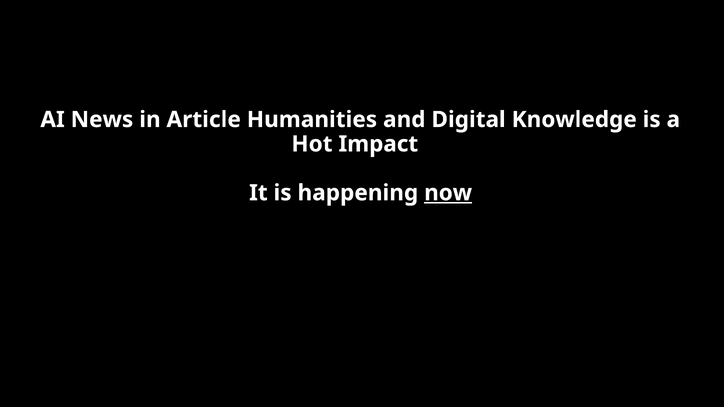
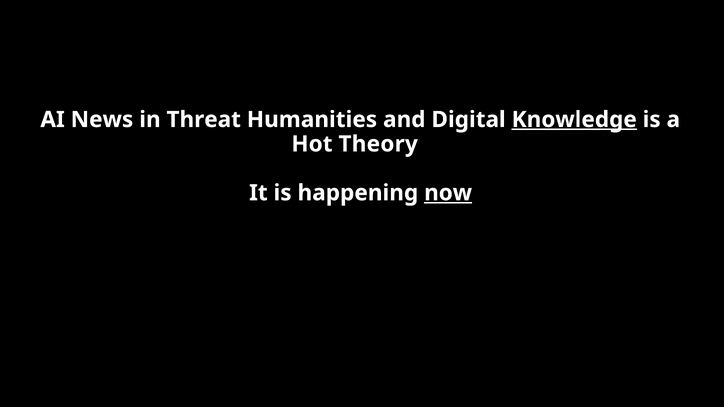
Article: Article -> Threat
Knowledge underline: none -> present
Impact: Impact -> Theory
